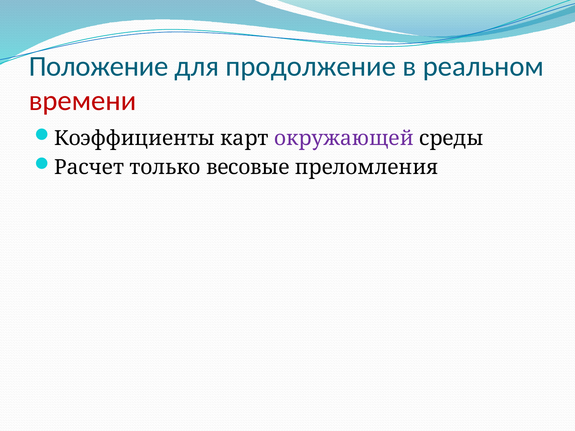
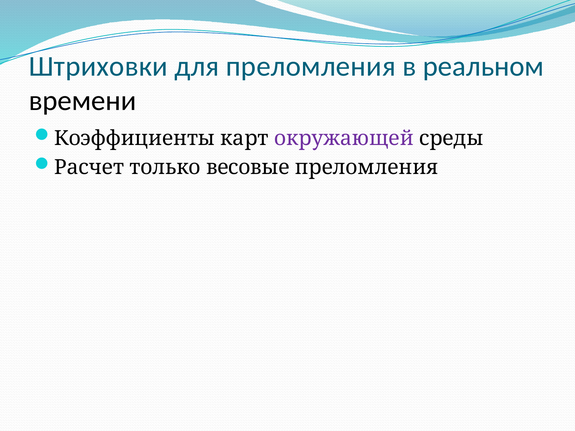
Положение: Положение -> Штриховки
для продолжение: продолжение -> преломления
времени colour: red -> black
